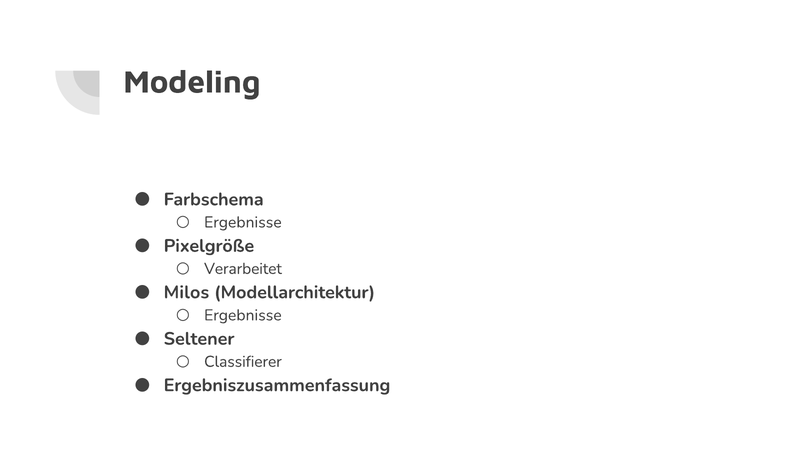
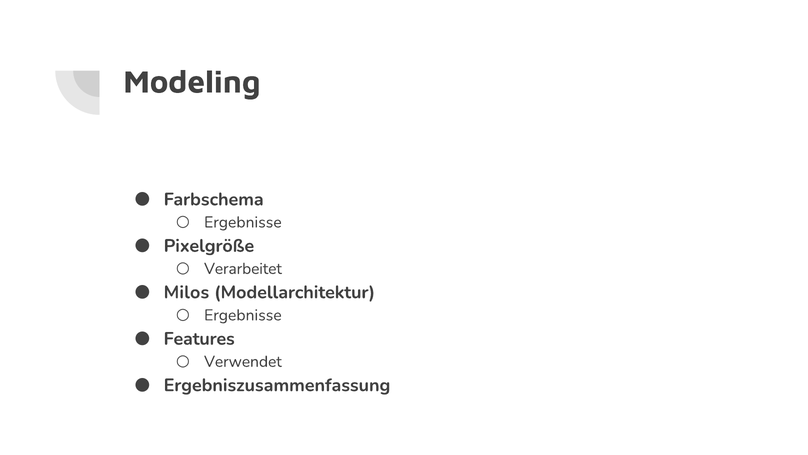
Seltener: Seltener -> Features
Classifierer: Classifierer -> Verwendet
